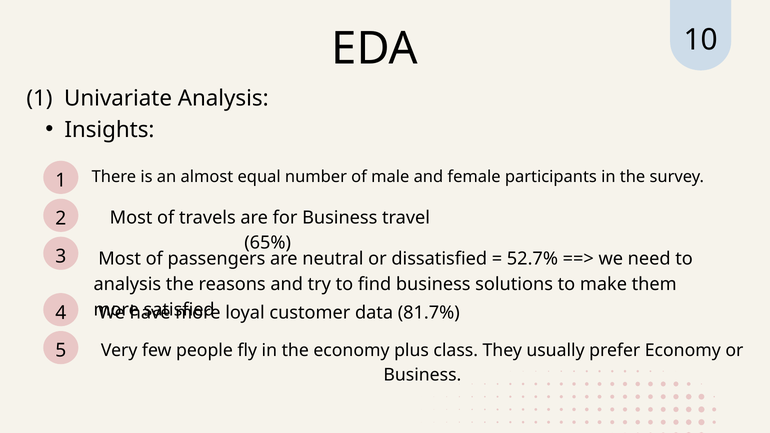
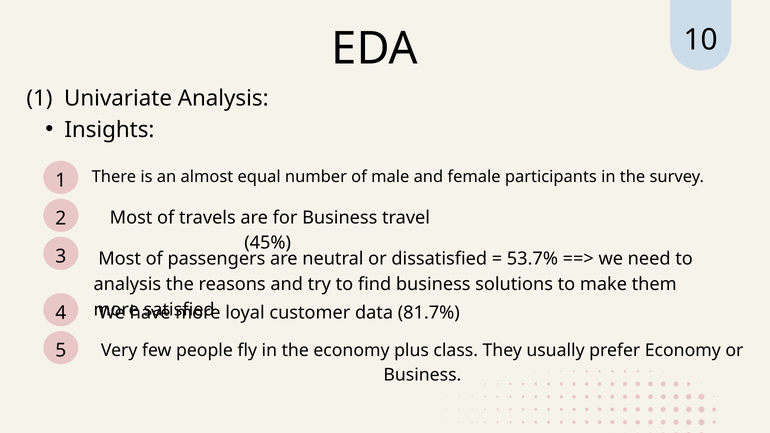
65%: 65% -> 45%
52.7%: 52.7% -> 53.7%
